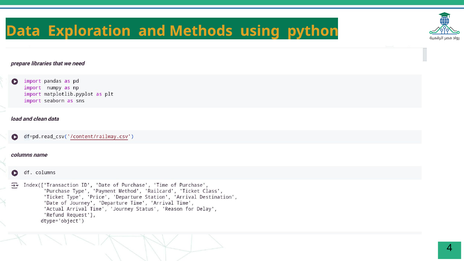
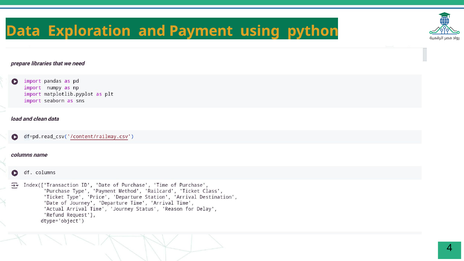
Methods: Methods -> Payment
